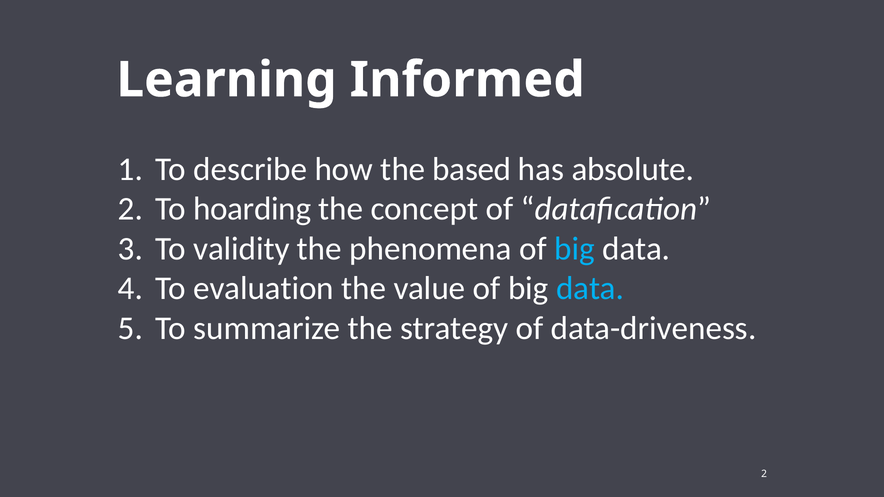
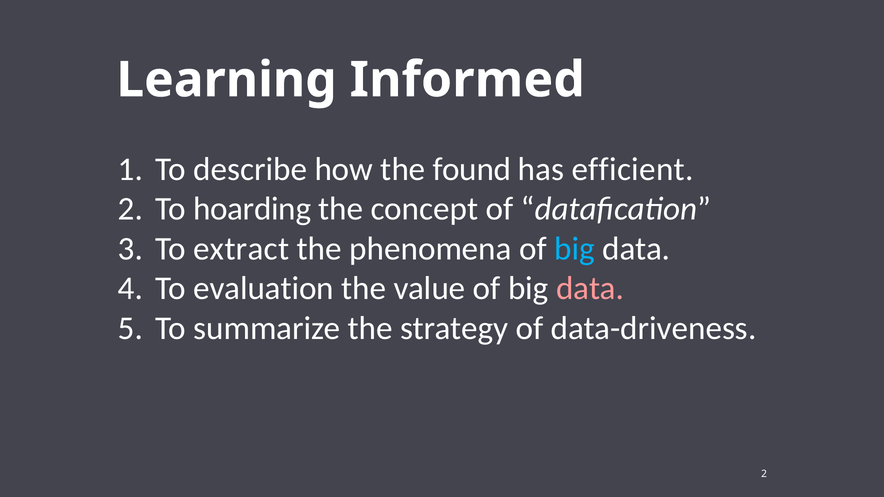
based: based -> found
absolute: absolute -> efficient
validity: validity -> extract
data at (590, 289) colour: light blue -> pink
